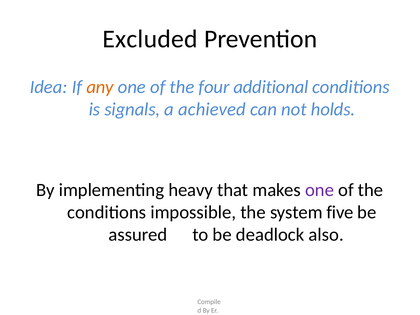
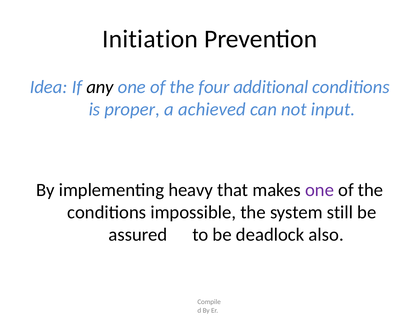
Excluded: Excluded -> Initiation
any colour: orange -> black
signals: signals -> proper
holds: holds -> input
five: five -> still
